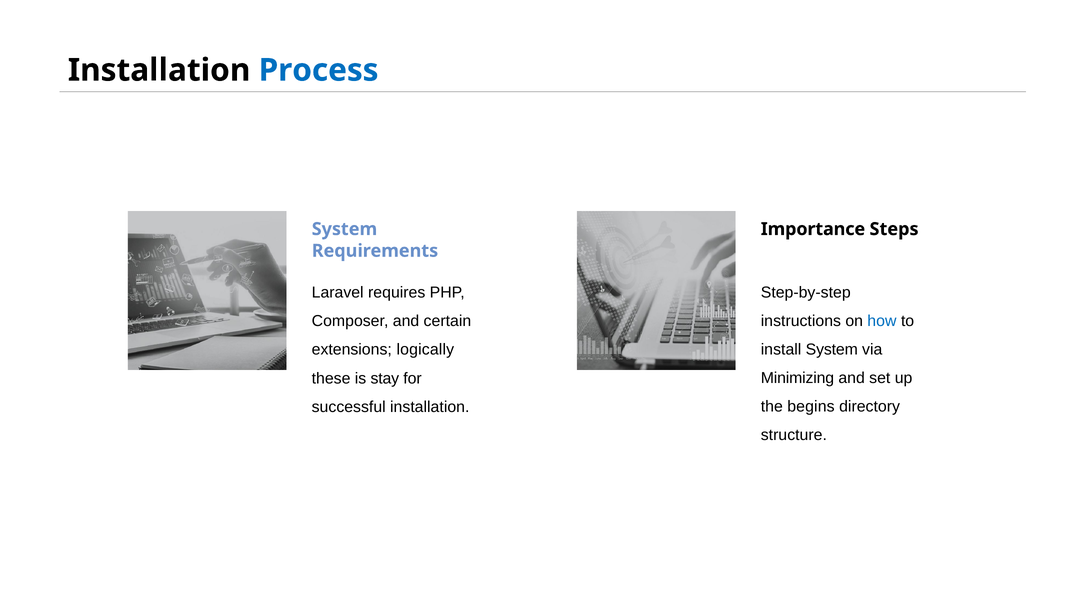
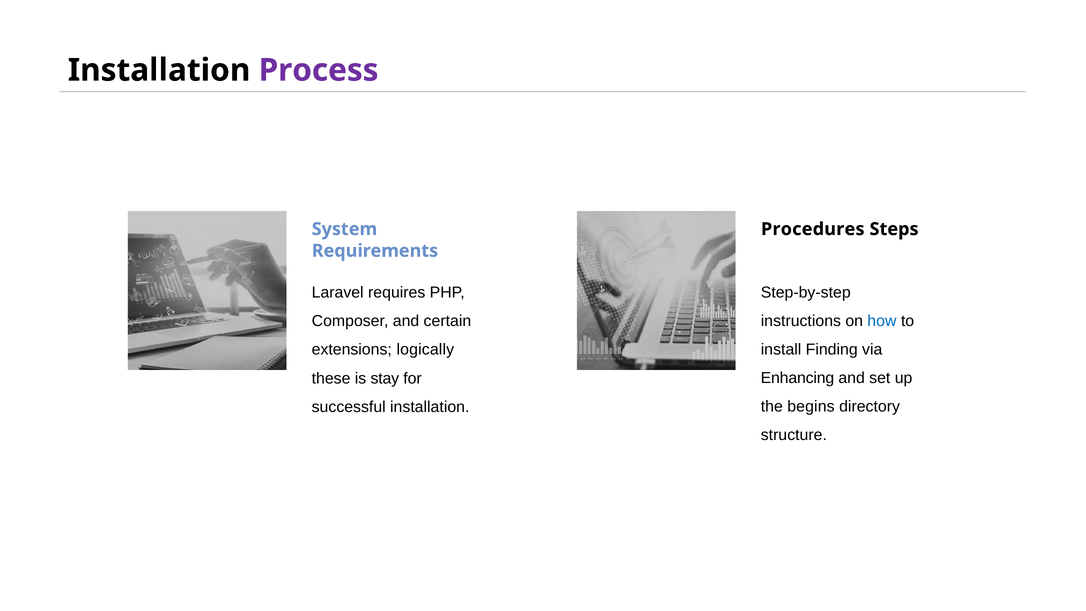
Process colour: blue -> purple
Importance: Importance -> Procedures
install System: System -> Finding
Minimizing: Minimizing -> Enhancing
